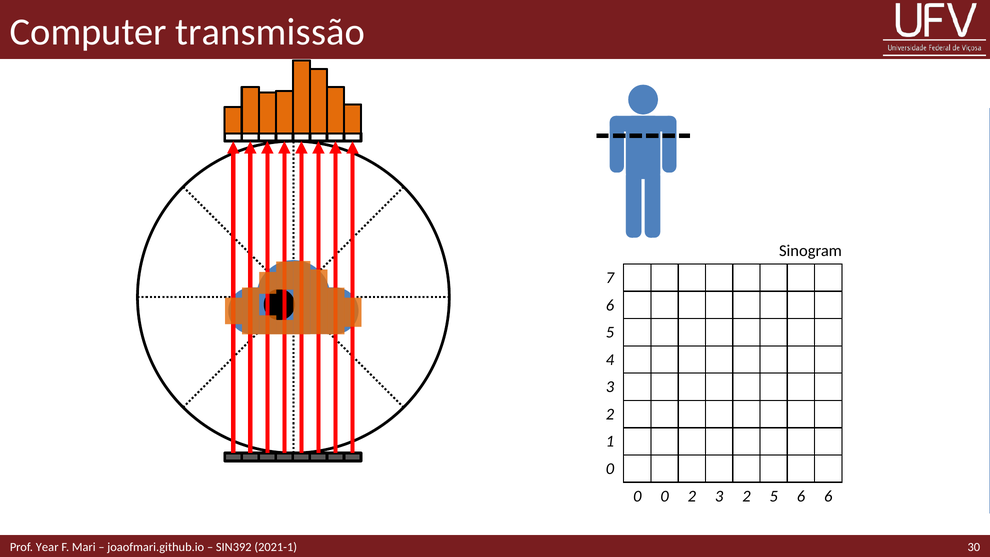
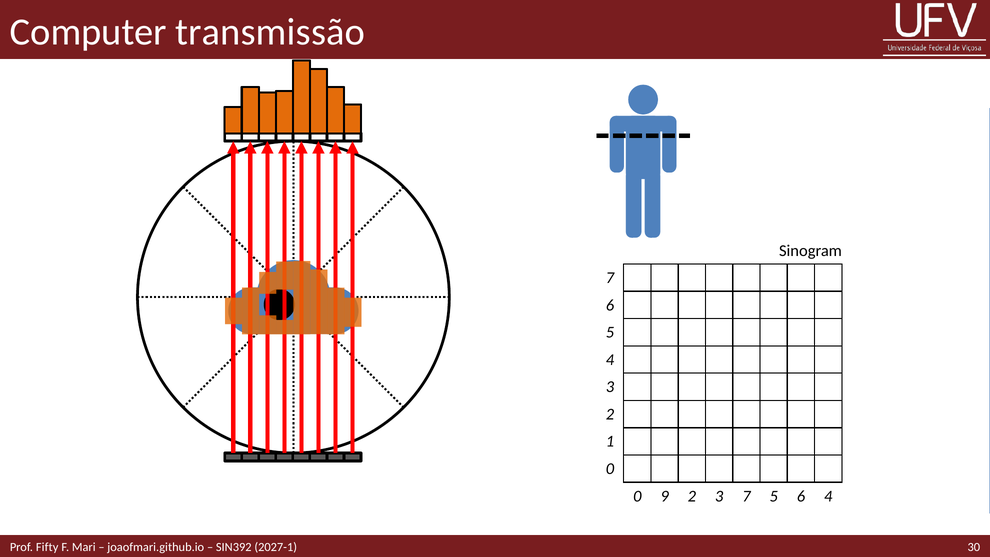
0 at (665, 496): 0 -> 9
2 3 2: 2 -> 7
6 6: 6 -> 4
Year: Year -> Fifty
2021-1: 2021-1 -> 2027-1
